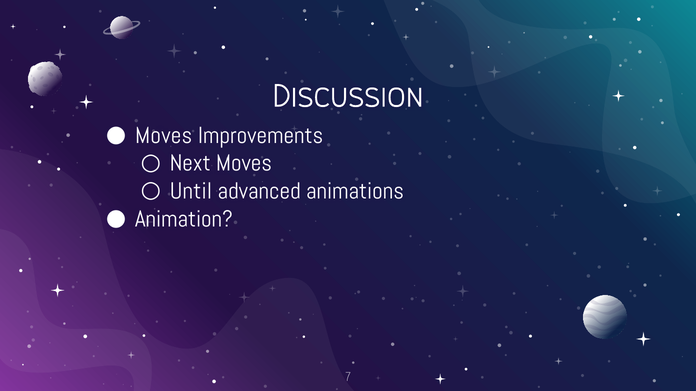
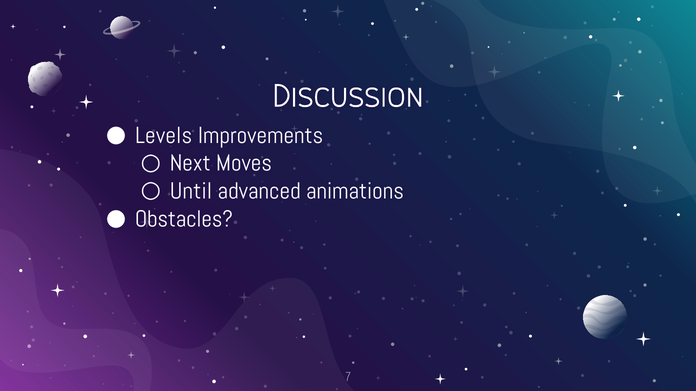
Moves at (164, 136): Moves -> Levels
Animation: Animation -> Obstacles
